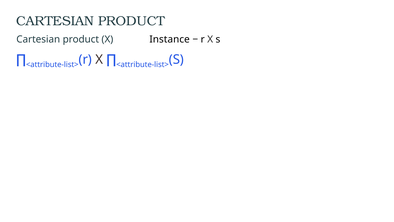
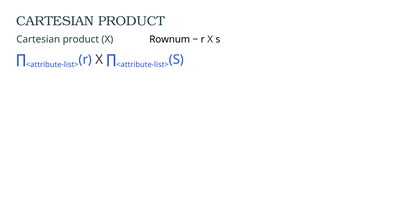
Instance: Instance -> Rownum
